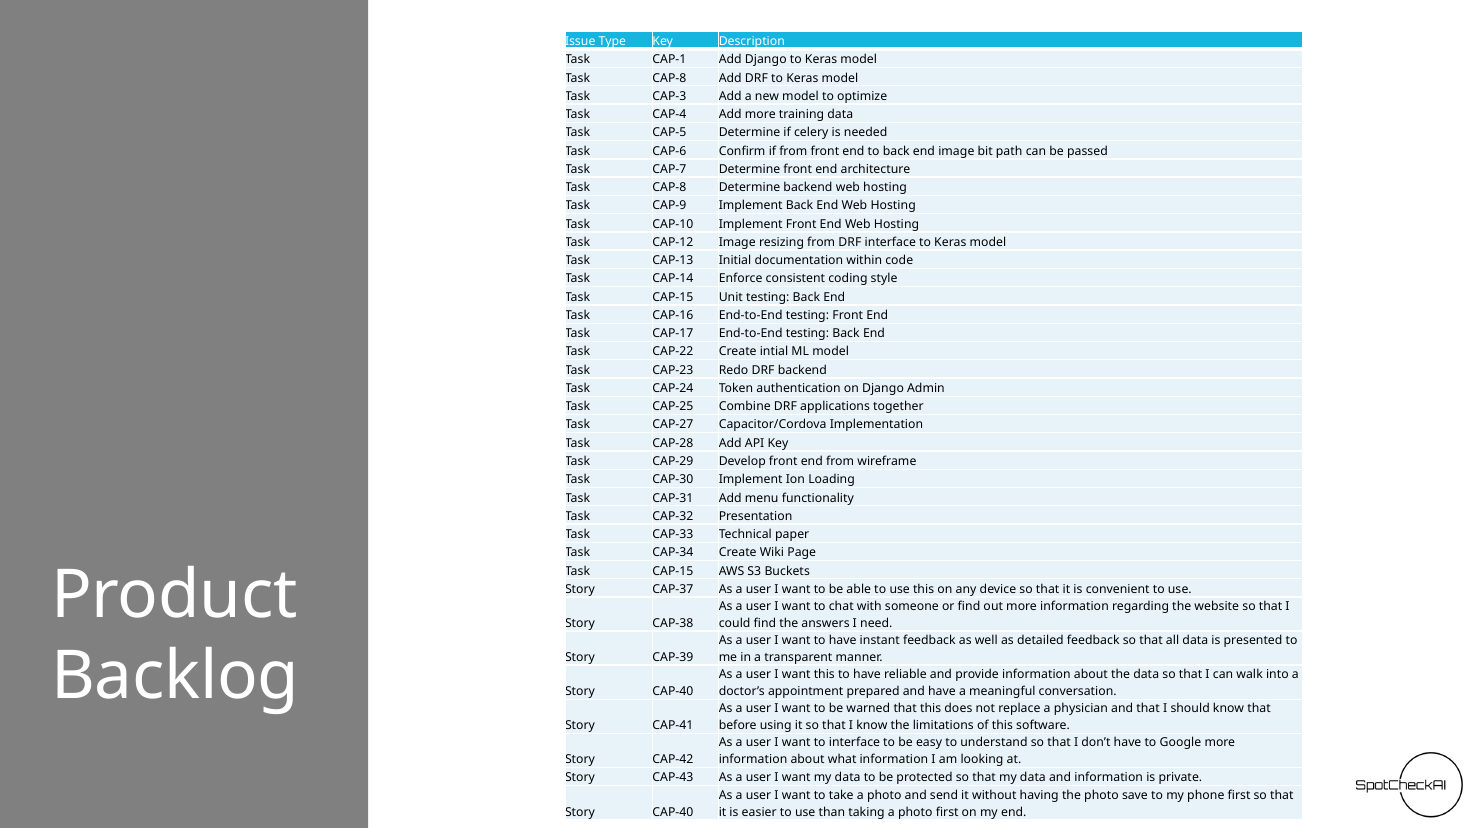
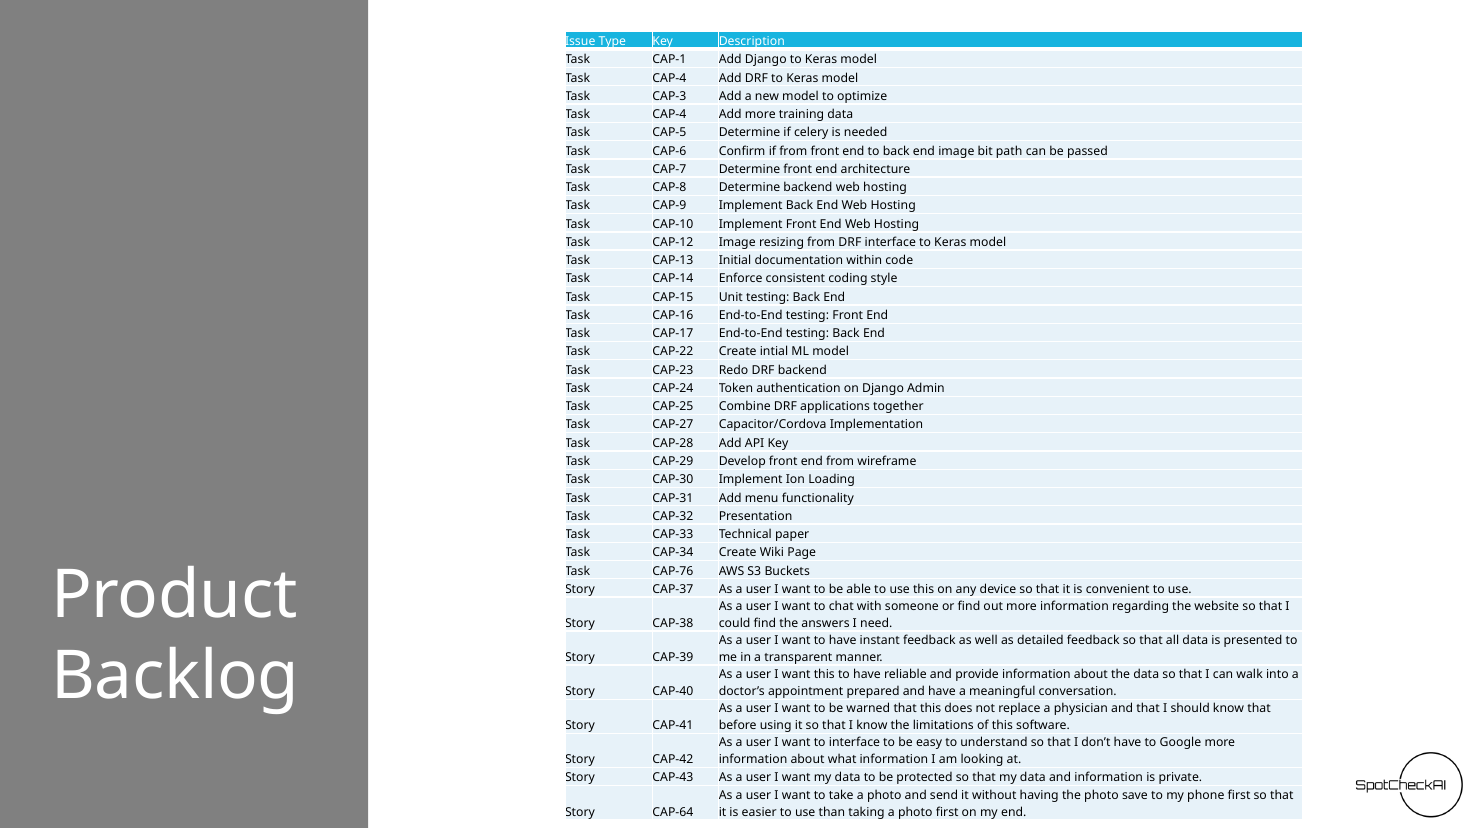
CAP-8 at (669, 78): CAP-8 -> CAP-4
CAP-15 at (673, 571): CAP-15 -> CAP-76
CAP-40 at (673, 813): CAP-40 -> CAP-64
